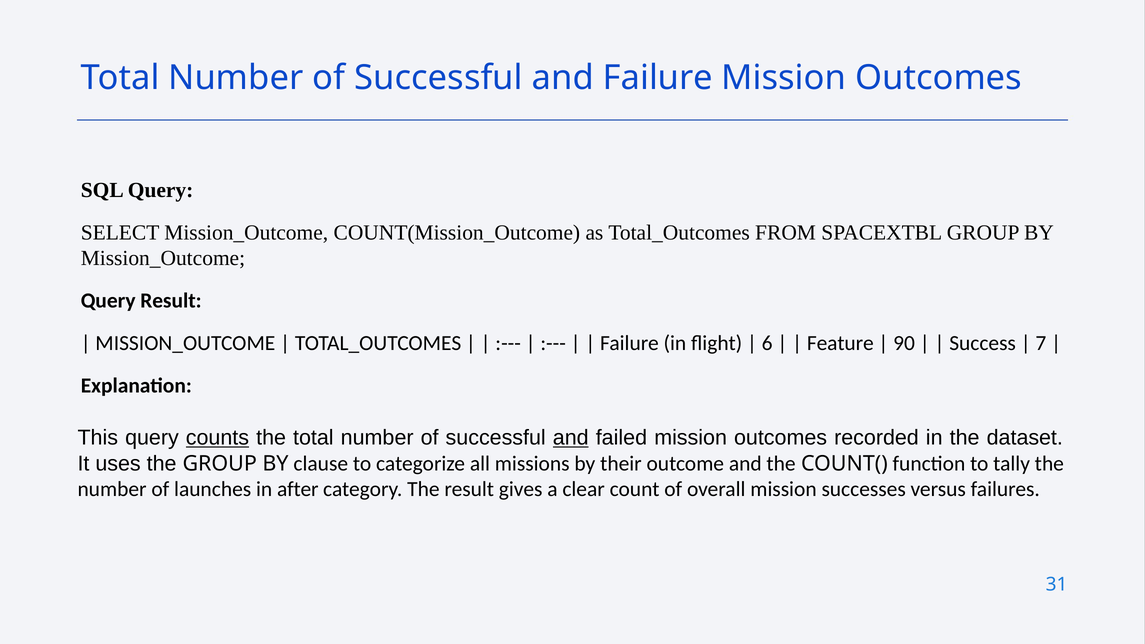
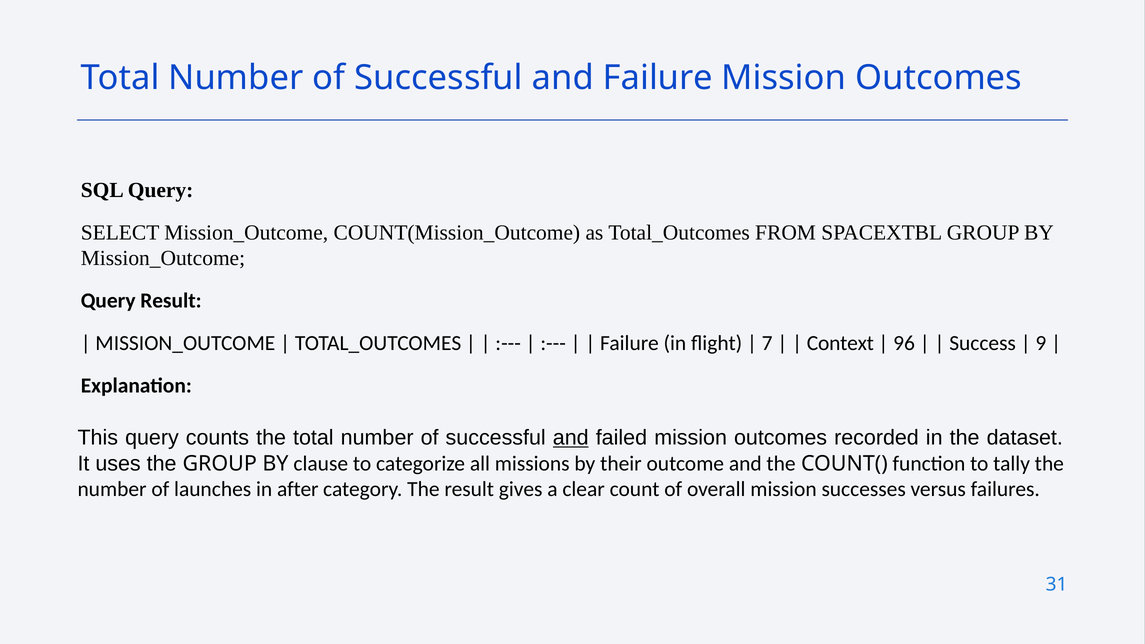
6: 6 -> 7
Feature: Feature -> Context
90: 90 -> 96
7: 7 -> 9
counts underline: present -> none
